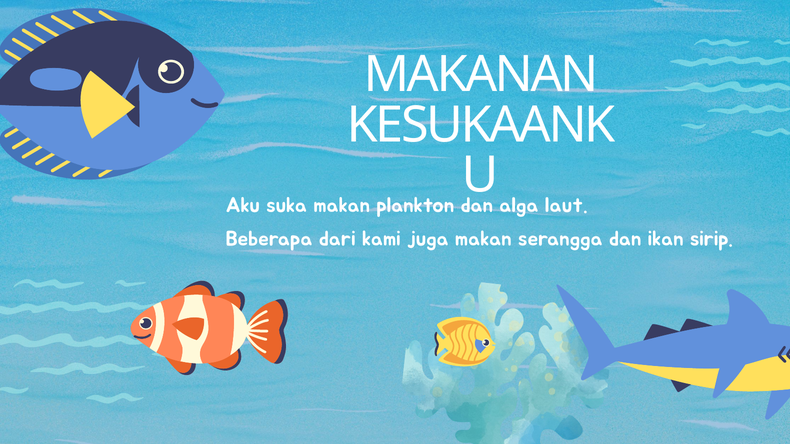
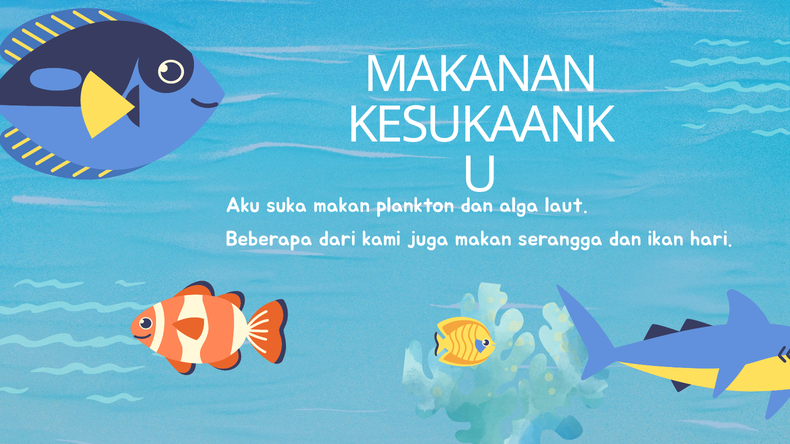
sirip: sirip -> hari
